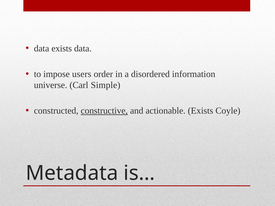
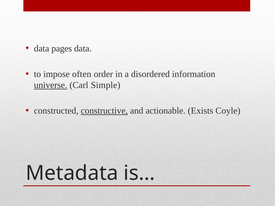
data exists: exists -> pages
users: users -> often
universe underline: none -> present
